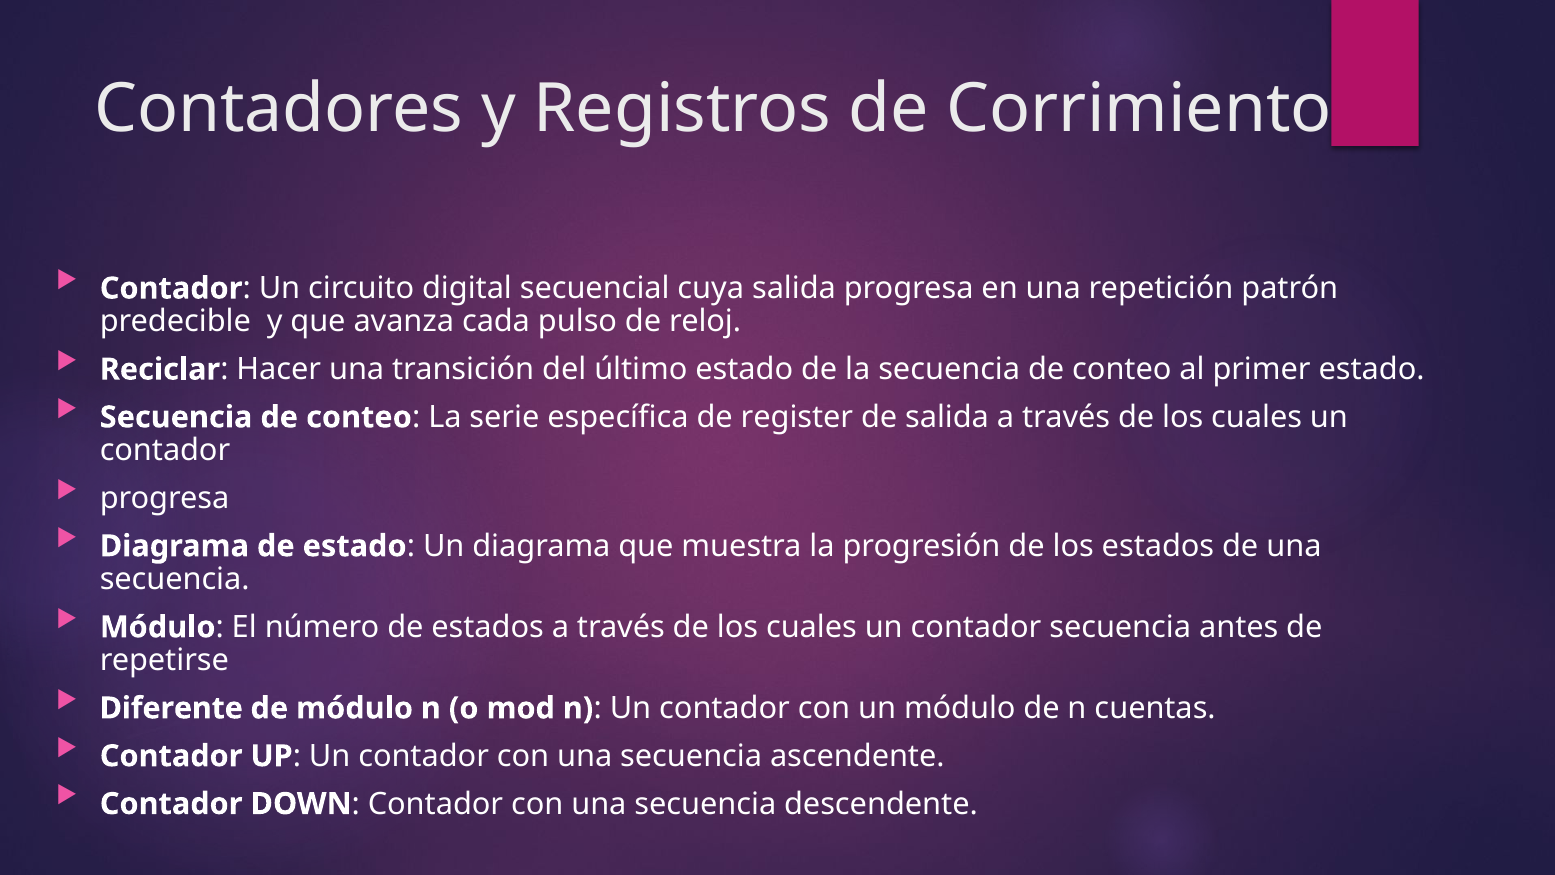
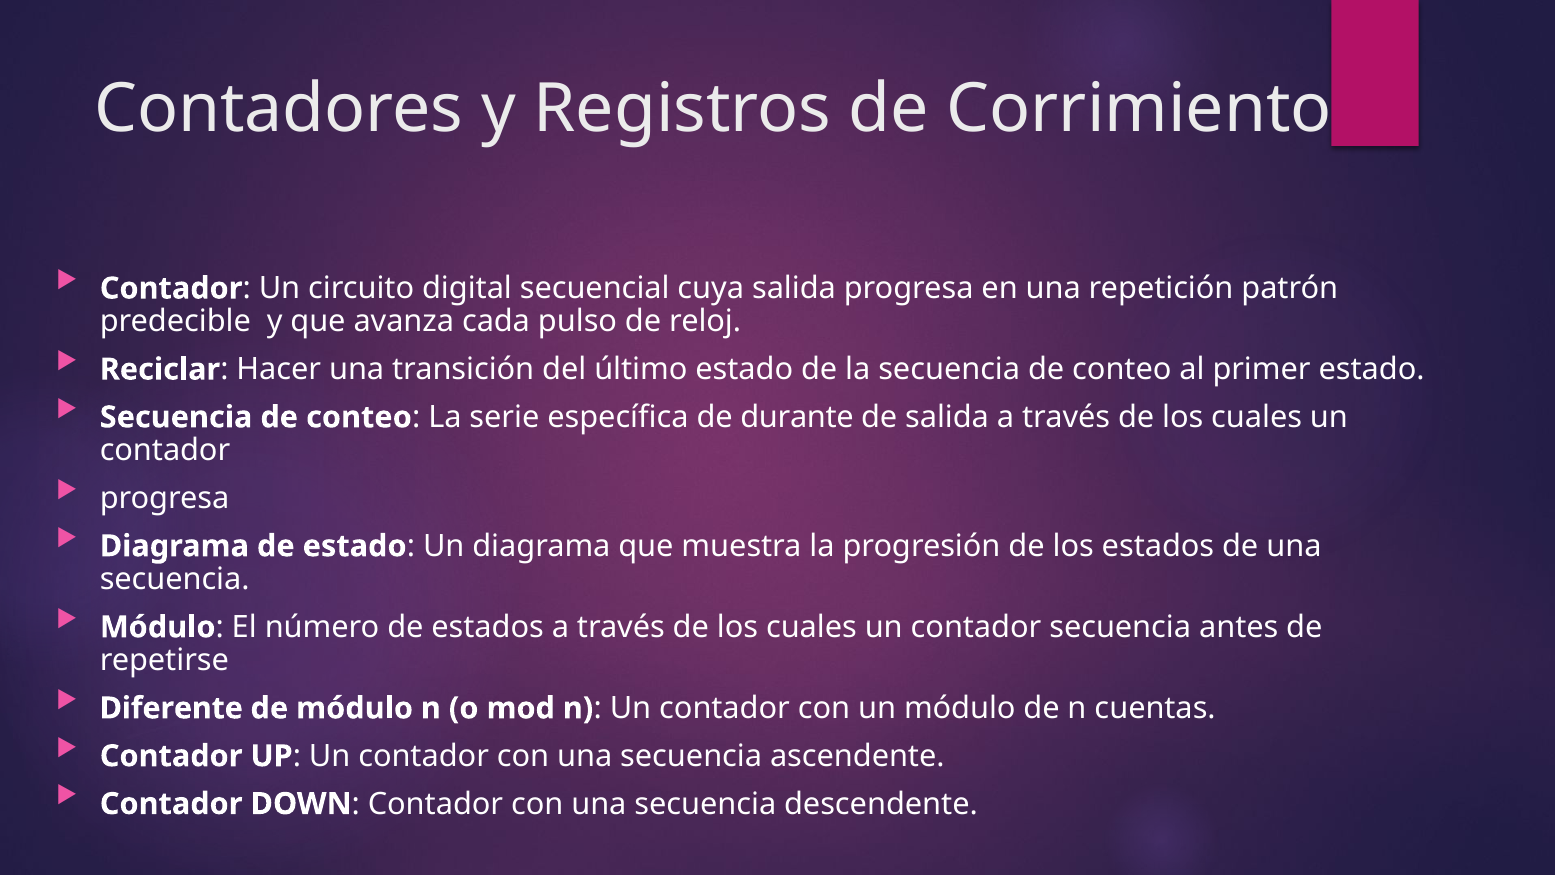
register: register -> durante
